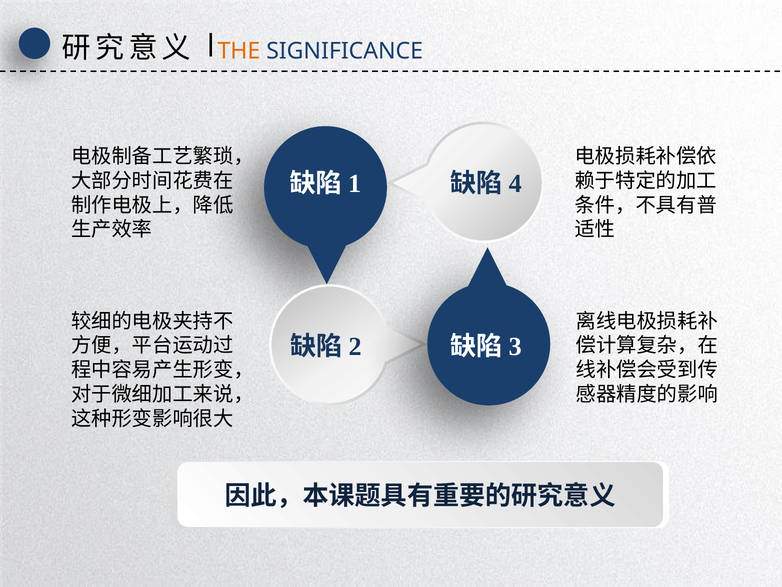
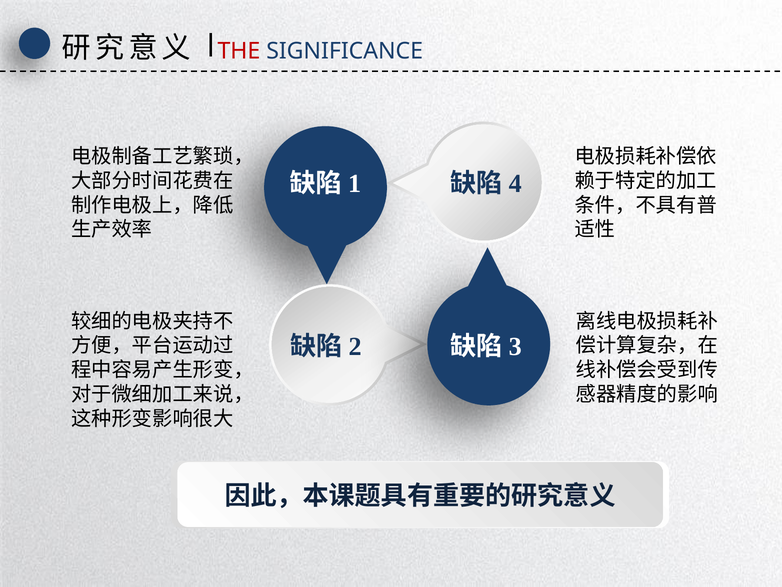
THE colour: orange -> red
